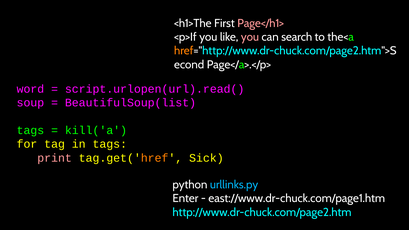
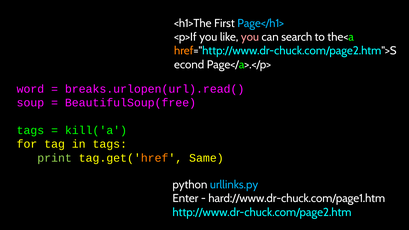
Page</h1> colour: pink -> light blue
script.urlopen(url).read(: script.urlopen(url).read( -> breaks.urlopen(url).read(
BeautifulSoup(list: BeautifulSoup(list -> BeautifulSoup(free
print colour: pink -> light green
Sick: Sick -> Same
east://www.dr-chuck.com/page1.htm: east://www.dr-chuck.com/page1.htm -> hard://www.dr-chuck.com/page1.htm
